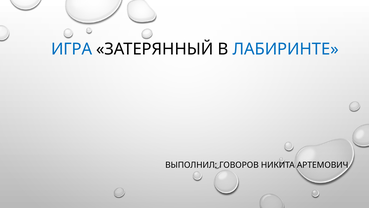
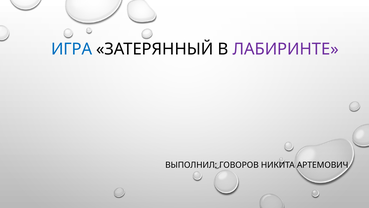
ЛАБИРИНТЕ colour: blue -> purple
